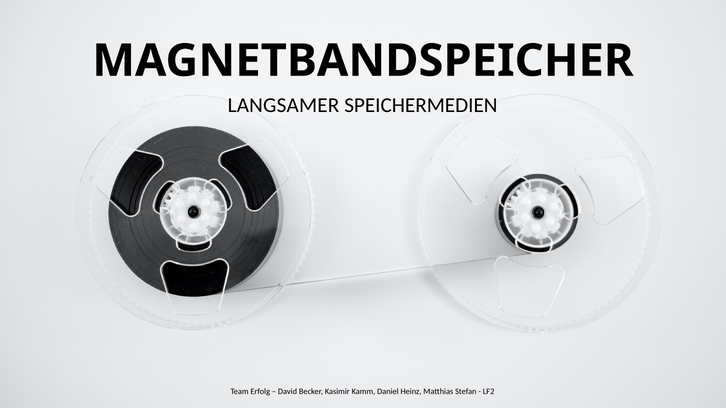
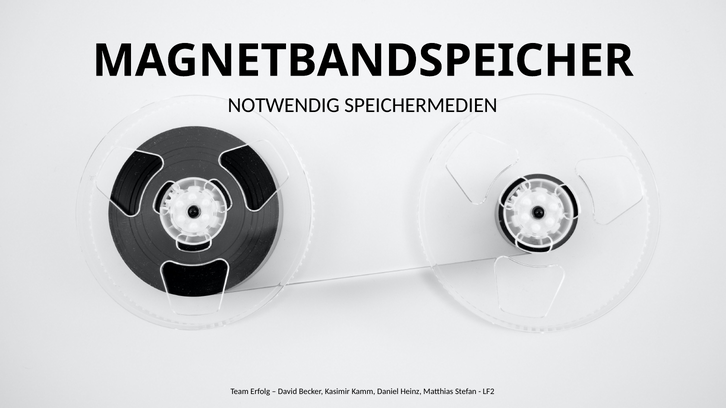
LANGSAMER: LANGSAMER -> NOTWENDIG
